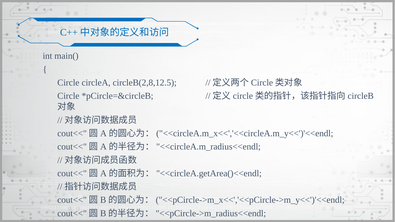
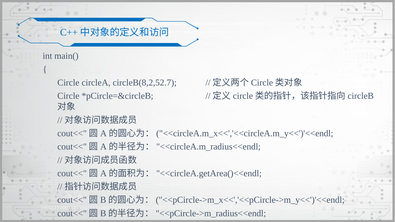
circleB(2,8,12.5: circleB(2,8,12.5 -> circleB(8,2,52.7
